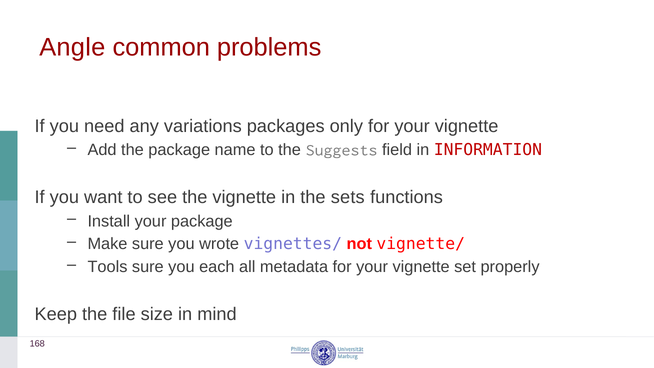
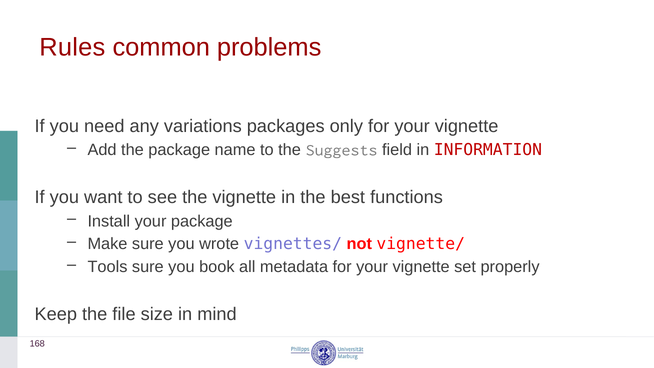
Angle: Angle -> Rules
sets: sets -> best
each: each -> book
